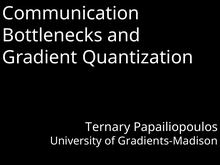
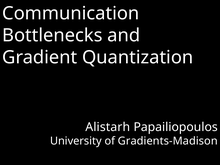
Ternary: Ternary -> Alistarh
